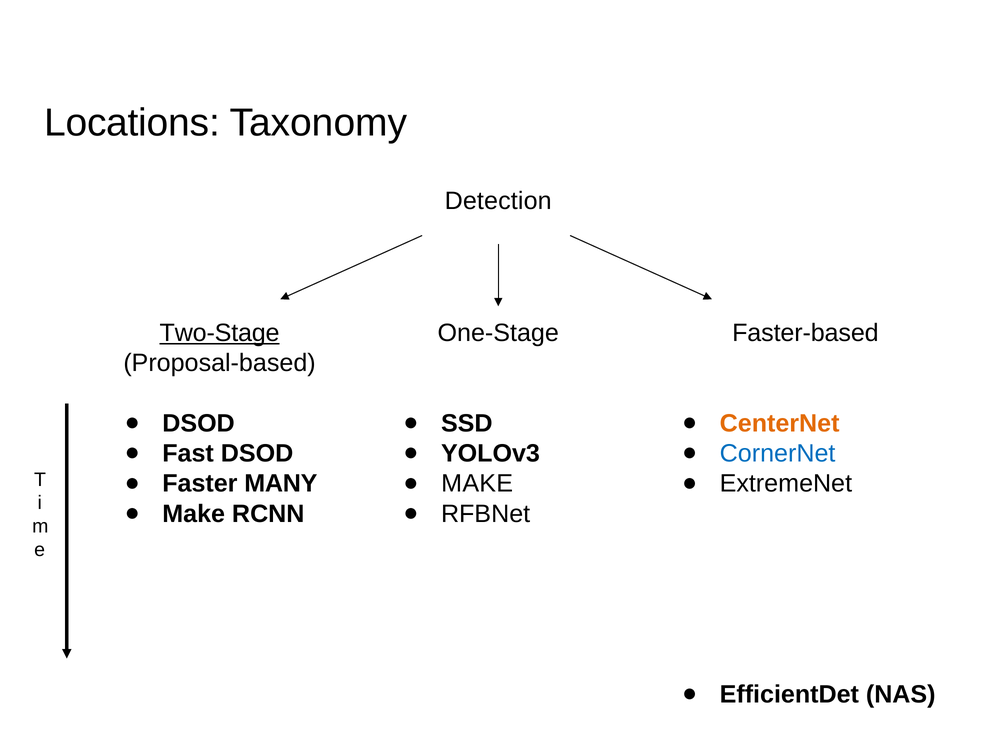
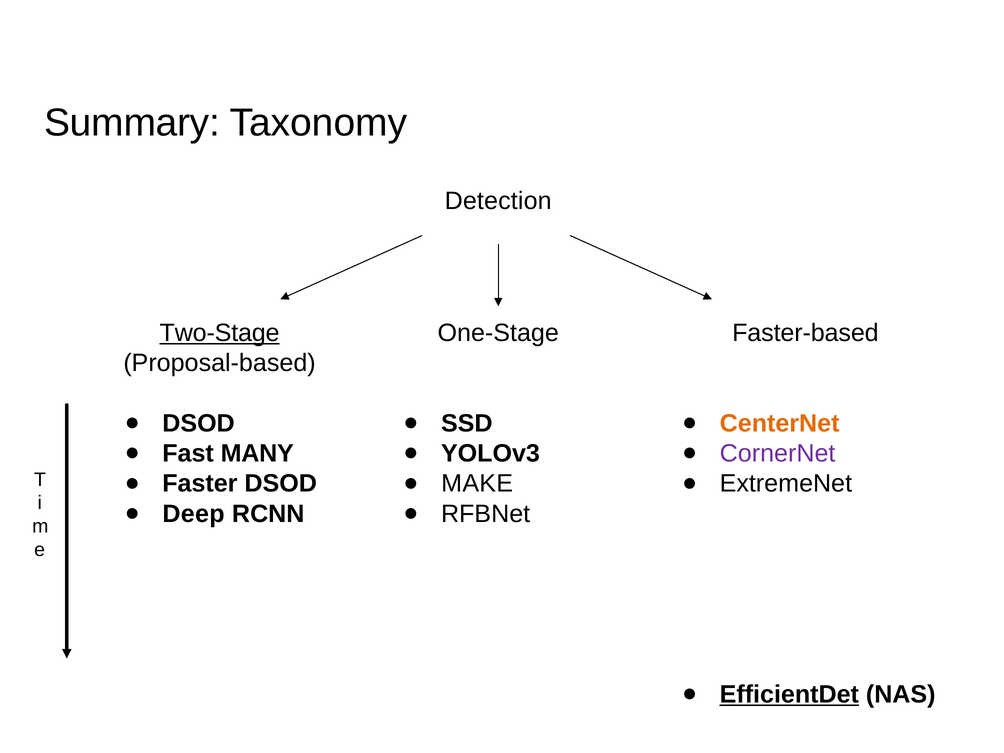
Locations: Locations -> Summary
Fast DSOD: DSOD -> MANY
CornerNet colour: blue -> purple
Faster MANY: MANY -> DSOD
Make at (194, 514): Make -> Deep
EfficientDet underline: none -> present
